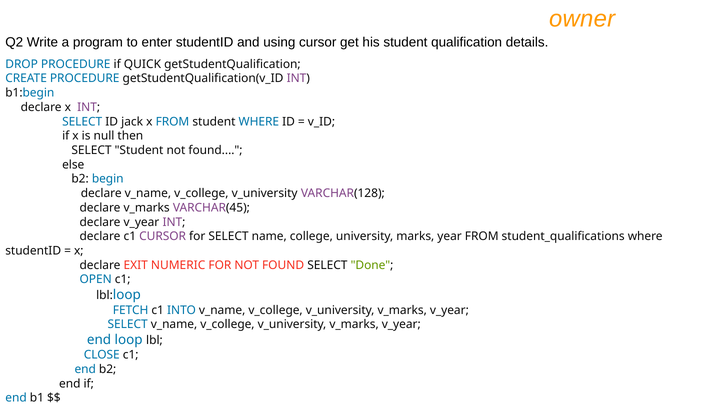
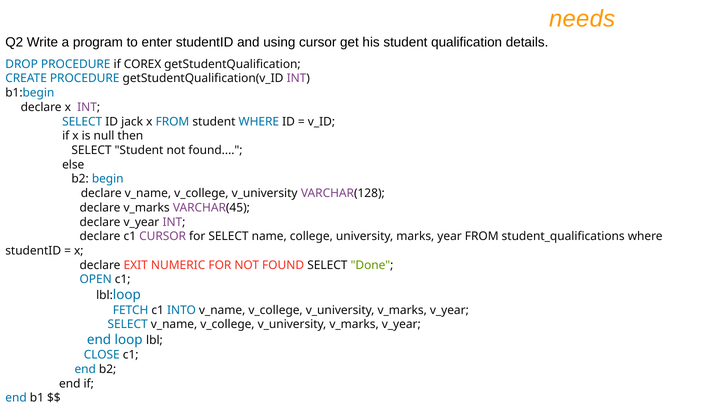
owner: owner -> needs
QUICK: QUICK -> COREX
